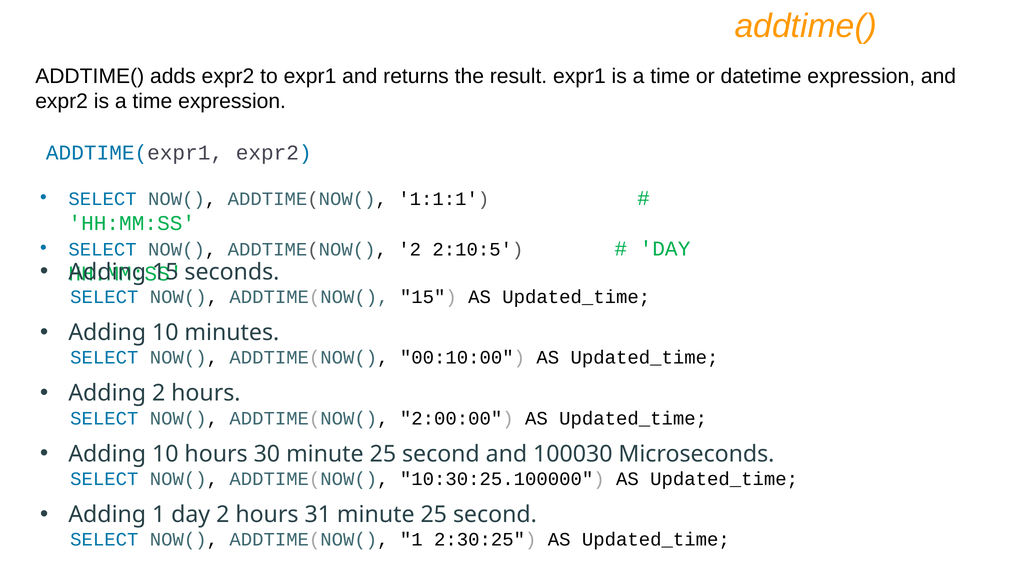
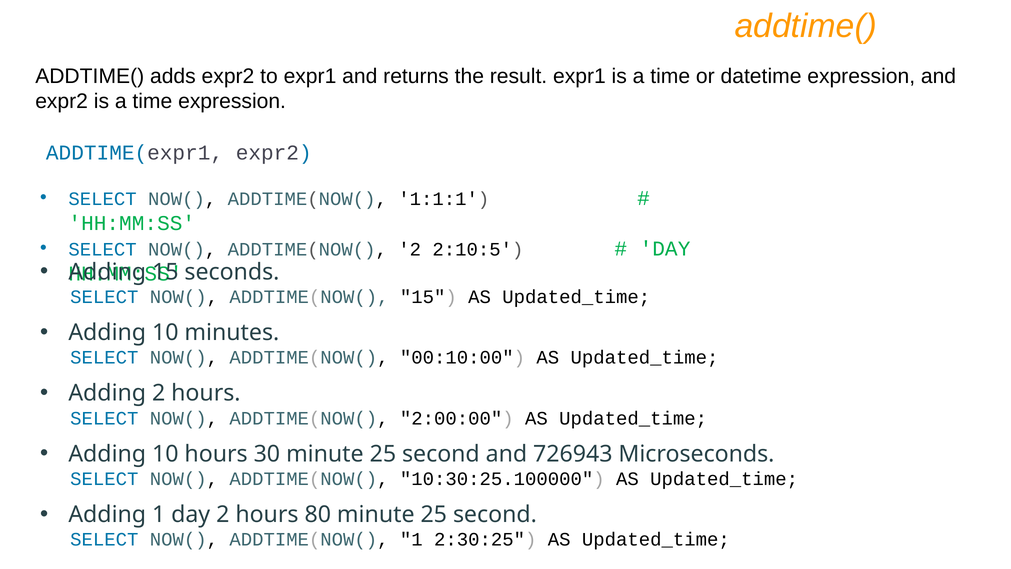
100030: 100030 -> 726943
31: 31 -> 80
